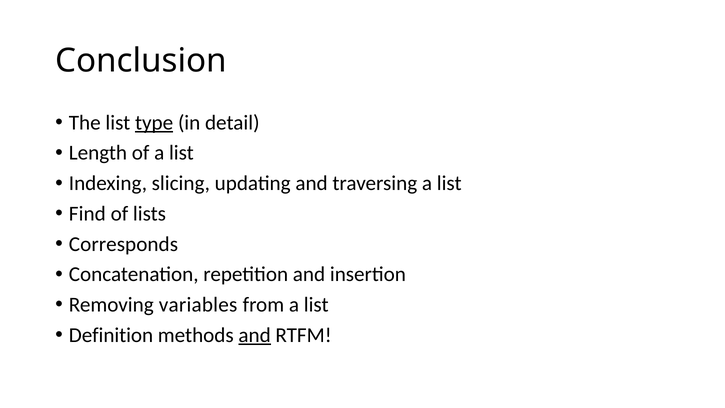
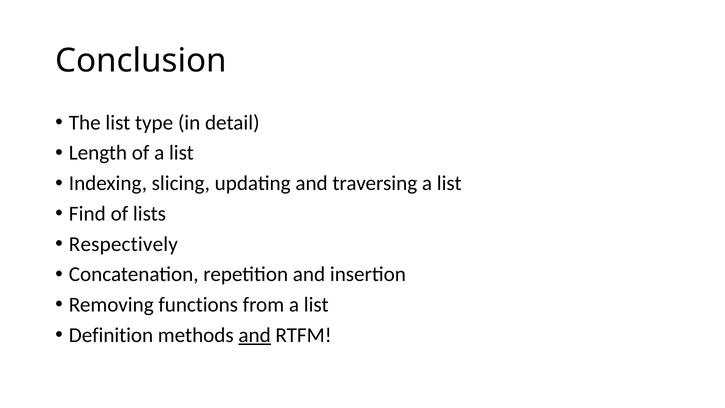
type underline: present -> none
Corresponds: Corresponds -> Respectively
variables: variables -> functions
